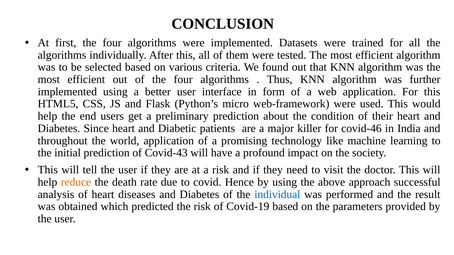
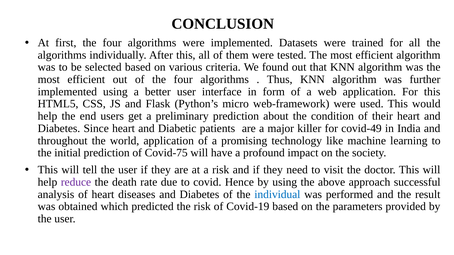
covid-46: covid-46 -> covid-49
Covid-43: Covid-43 -> Covid-75
reduce colour: orange -> purple
